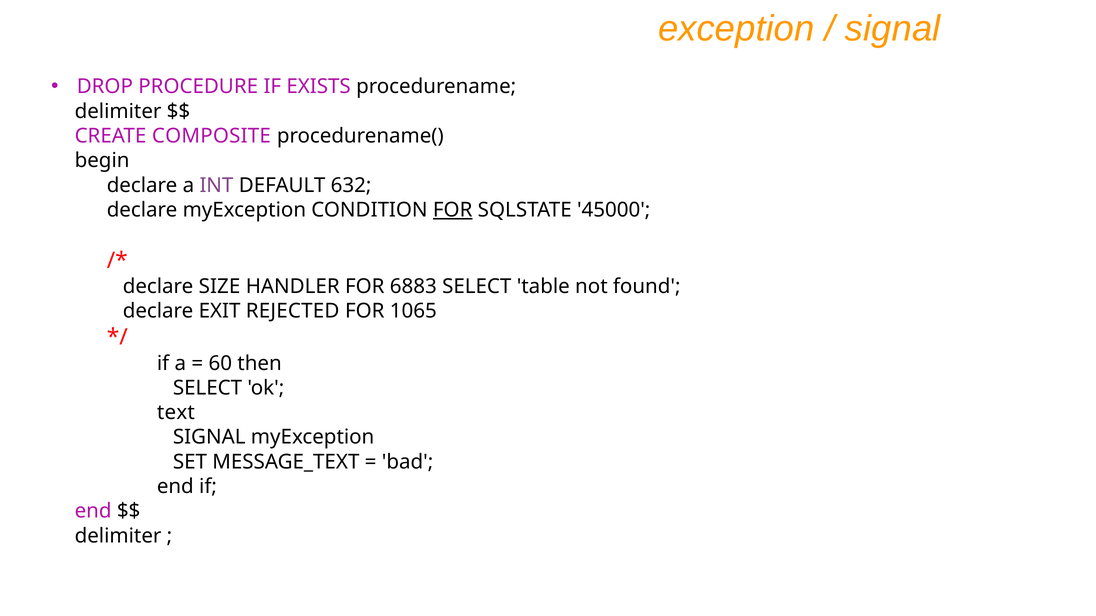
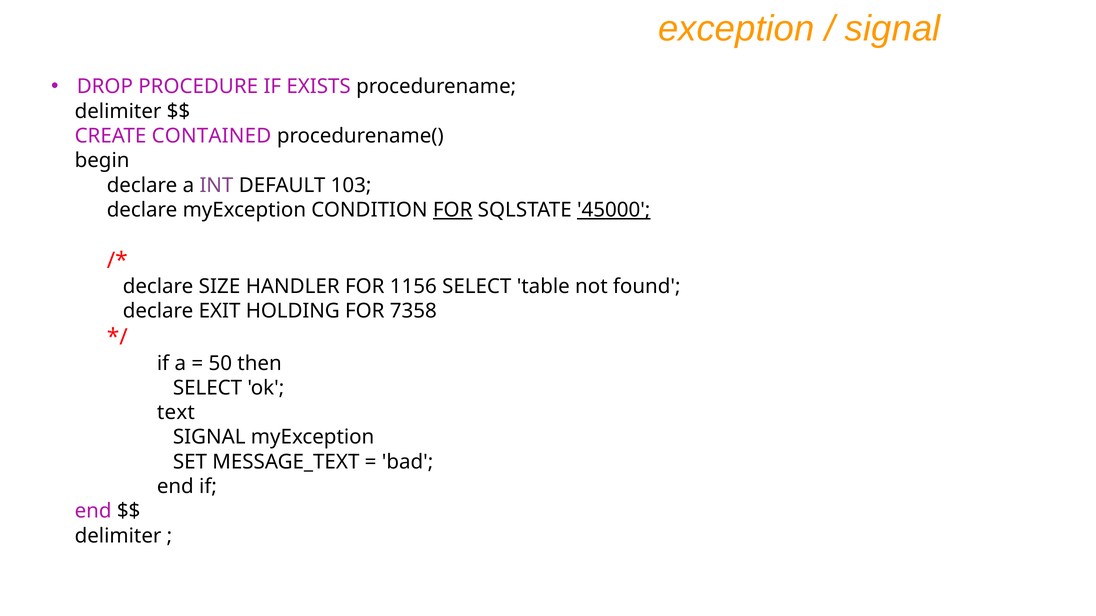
COMPOSITE: COMPOSITE -> CONTAINED
632: 632 -> 103
45000 underline: none -> present
6883: 6883 -> 1156
REJECTED: REJECTED -> HOLDING
1065: 1065 -> 7358
60: 60 -> 50
